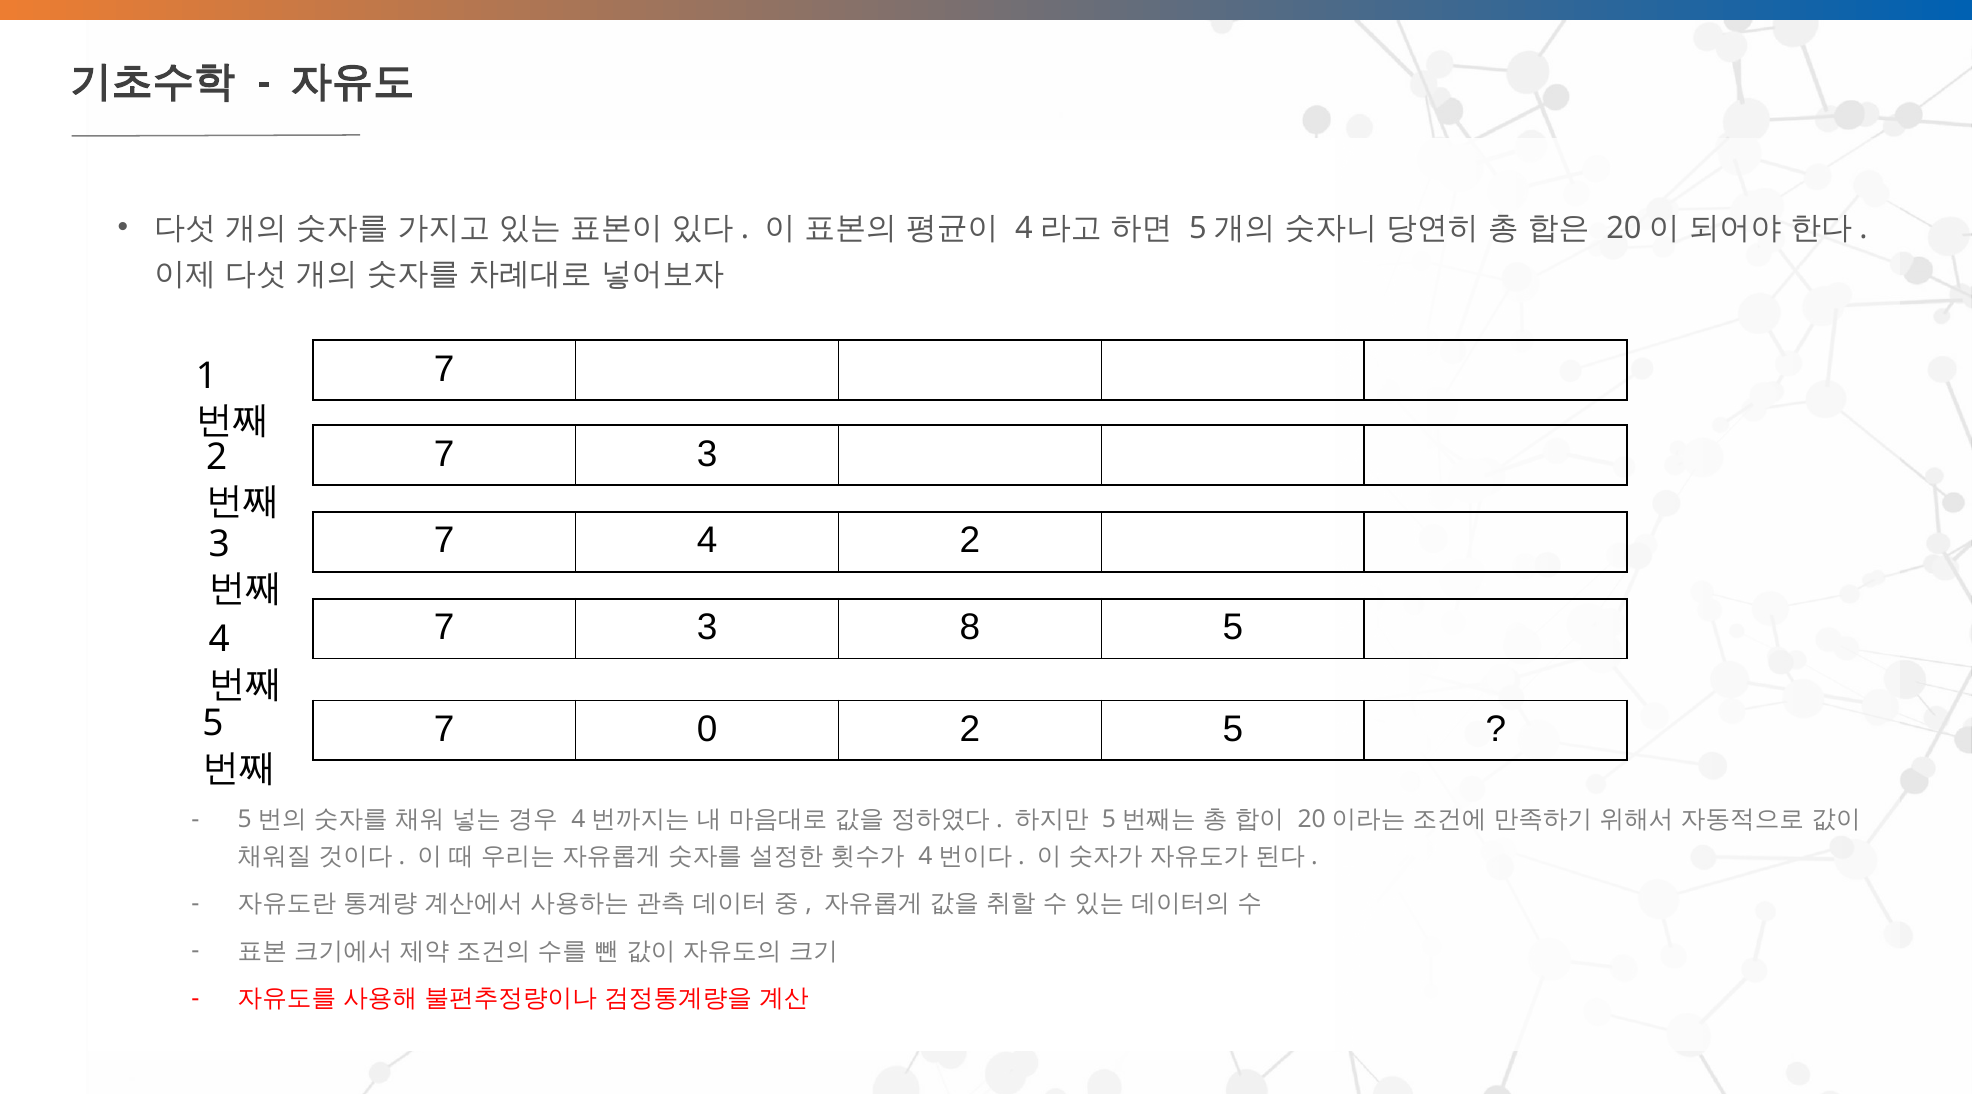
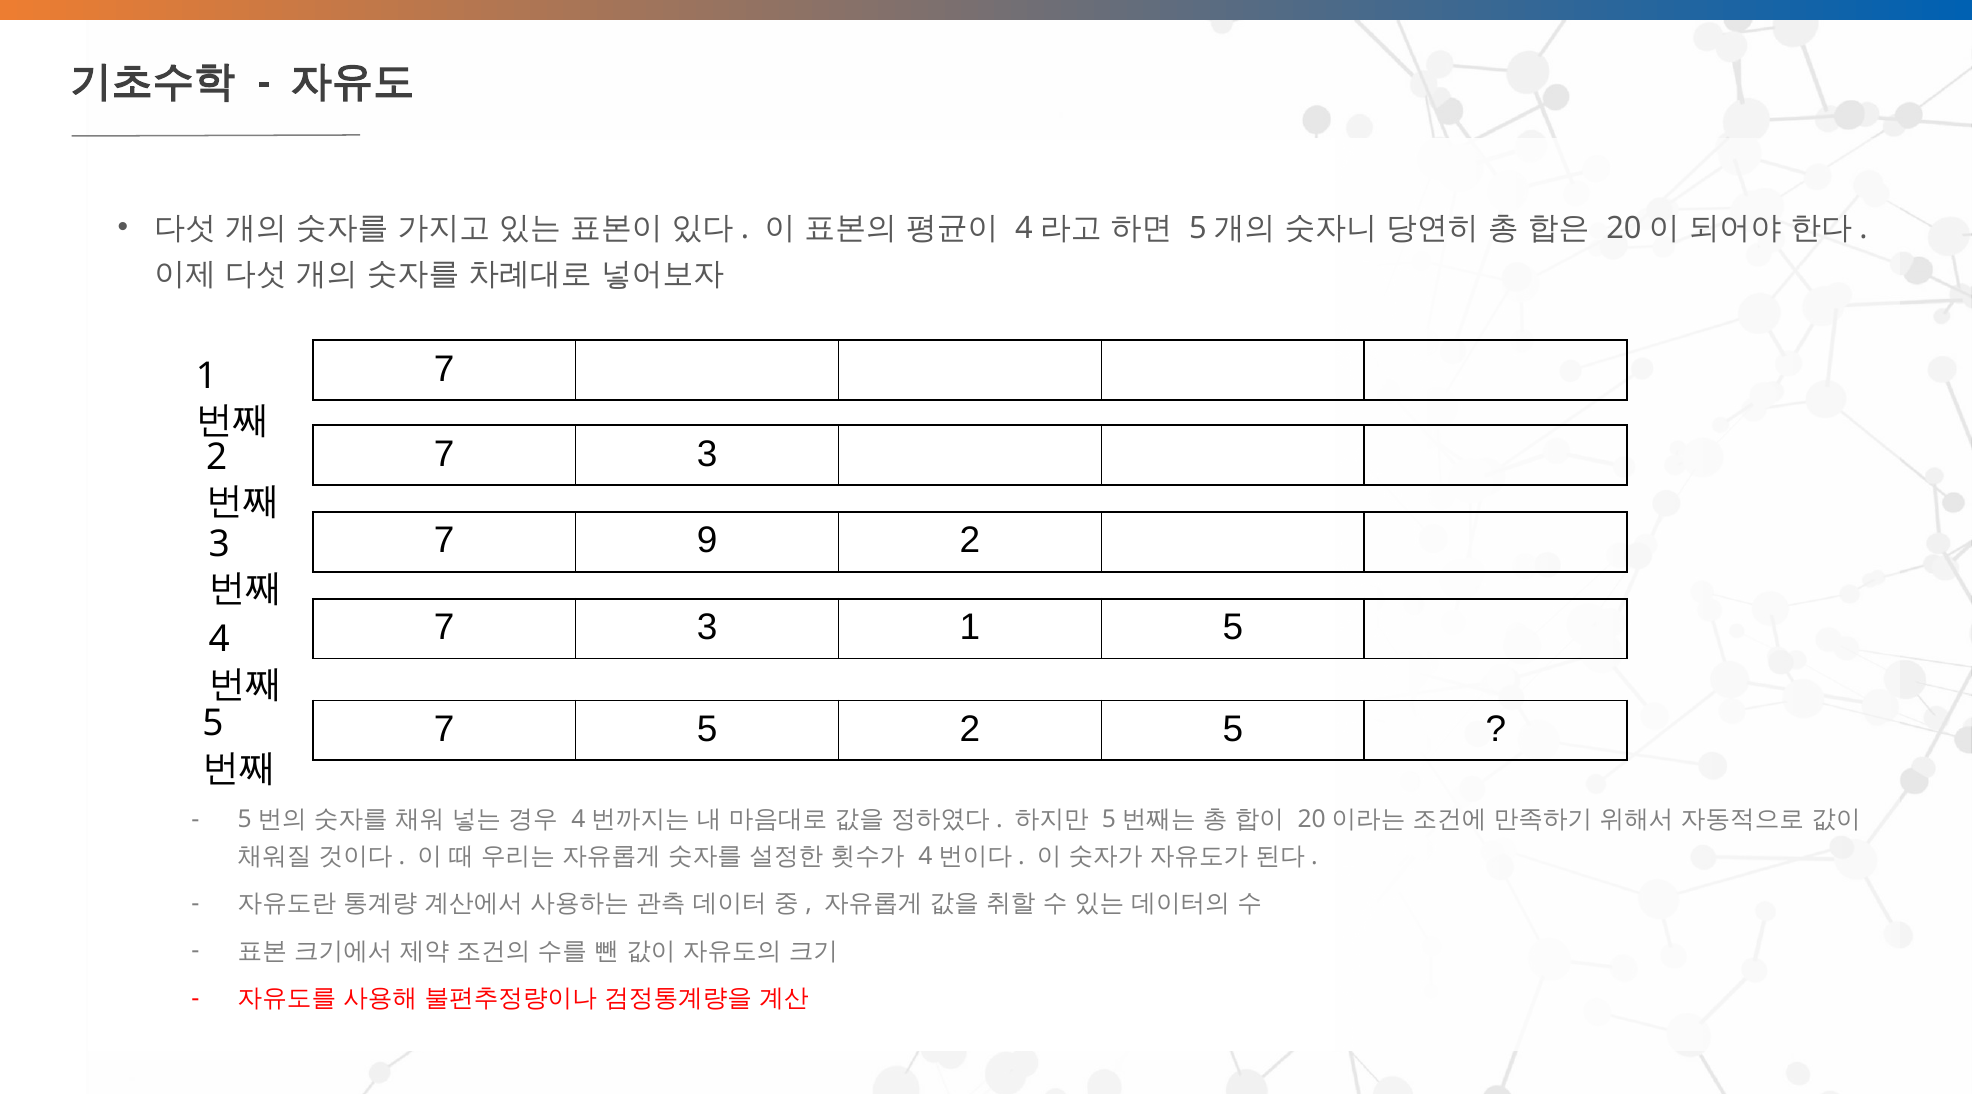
7 4: 4 -> 9
3 8: 8 -> 1
7 0: 0 -> 5
